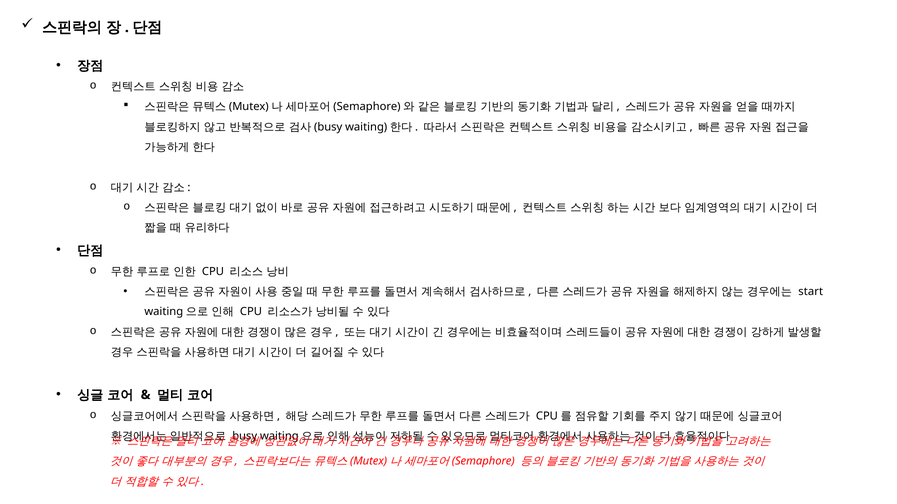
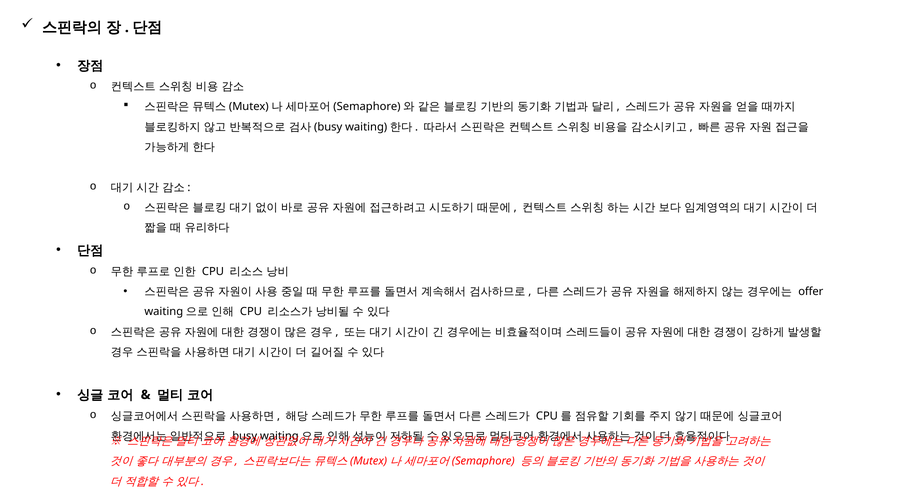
start: start -> offer
